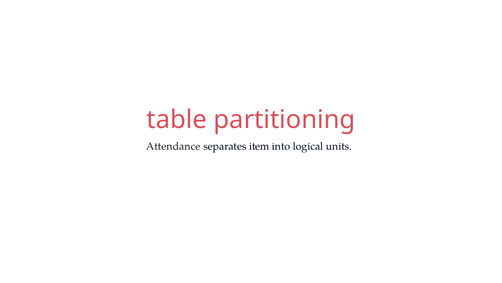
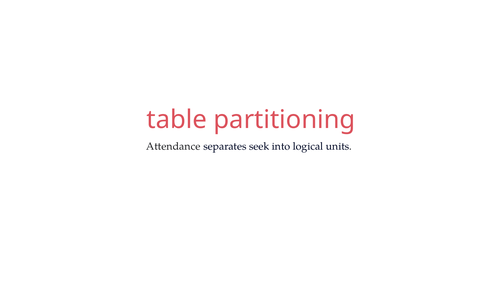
item: item -> seek
